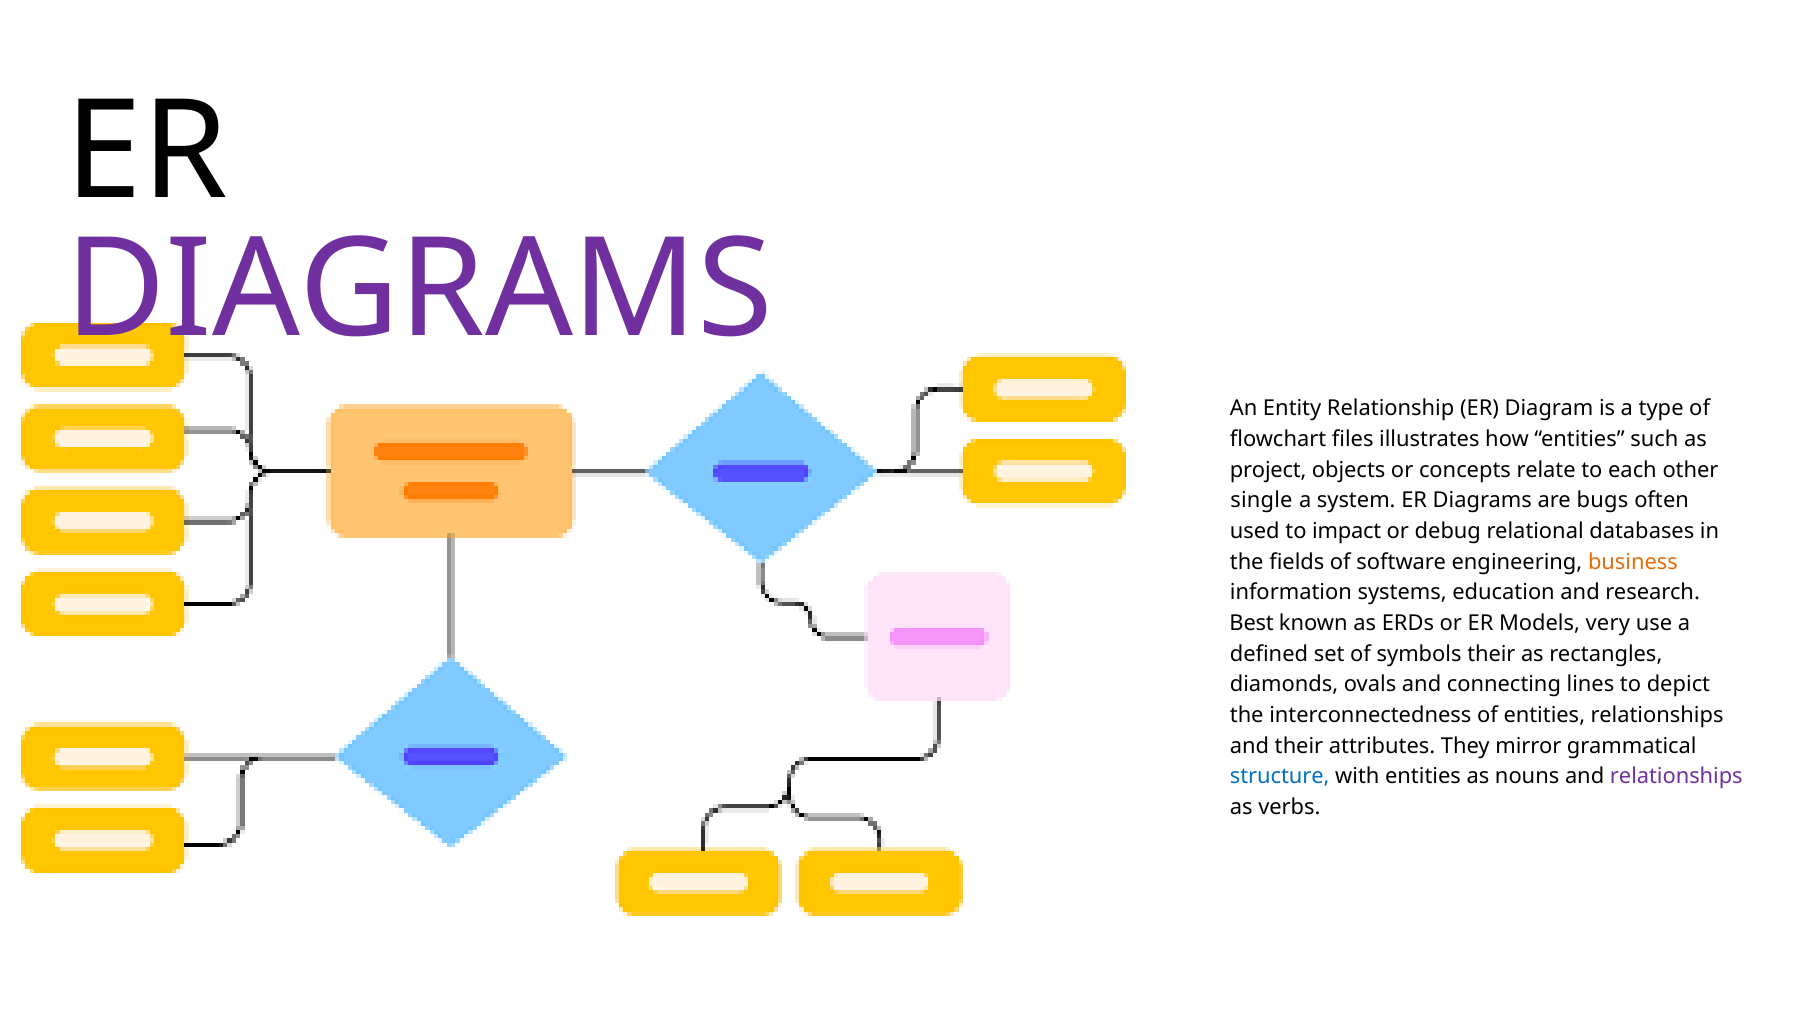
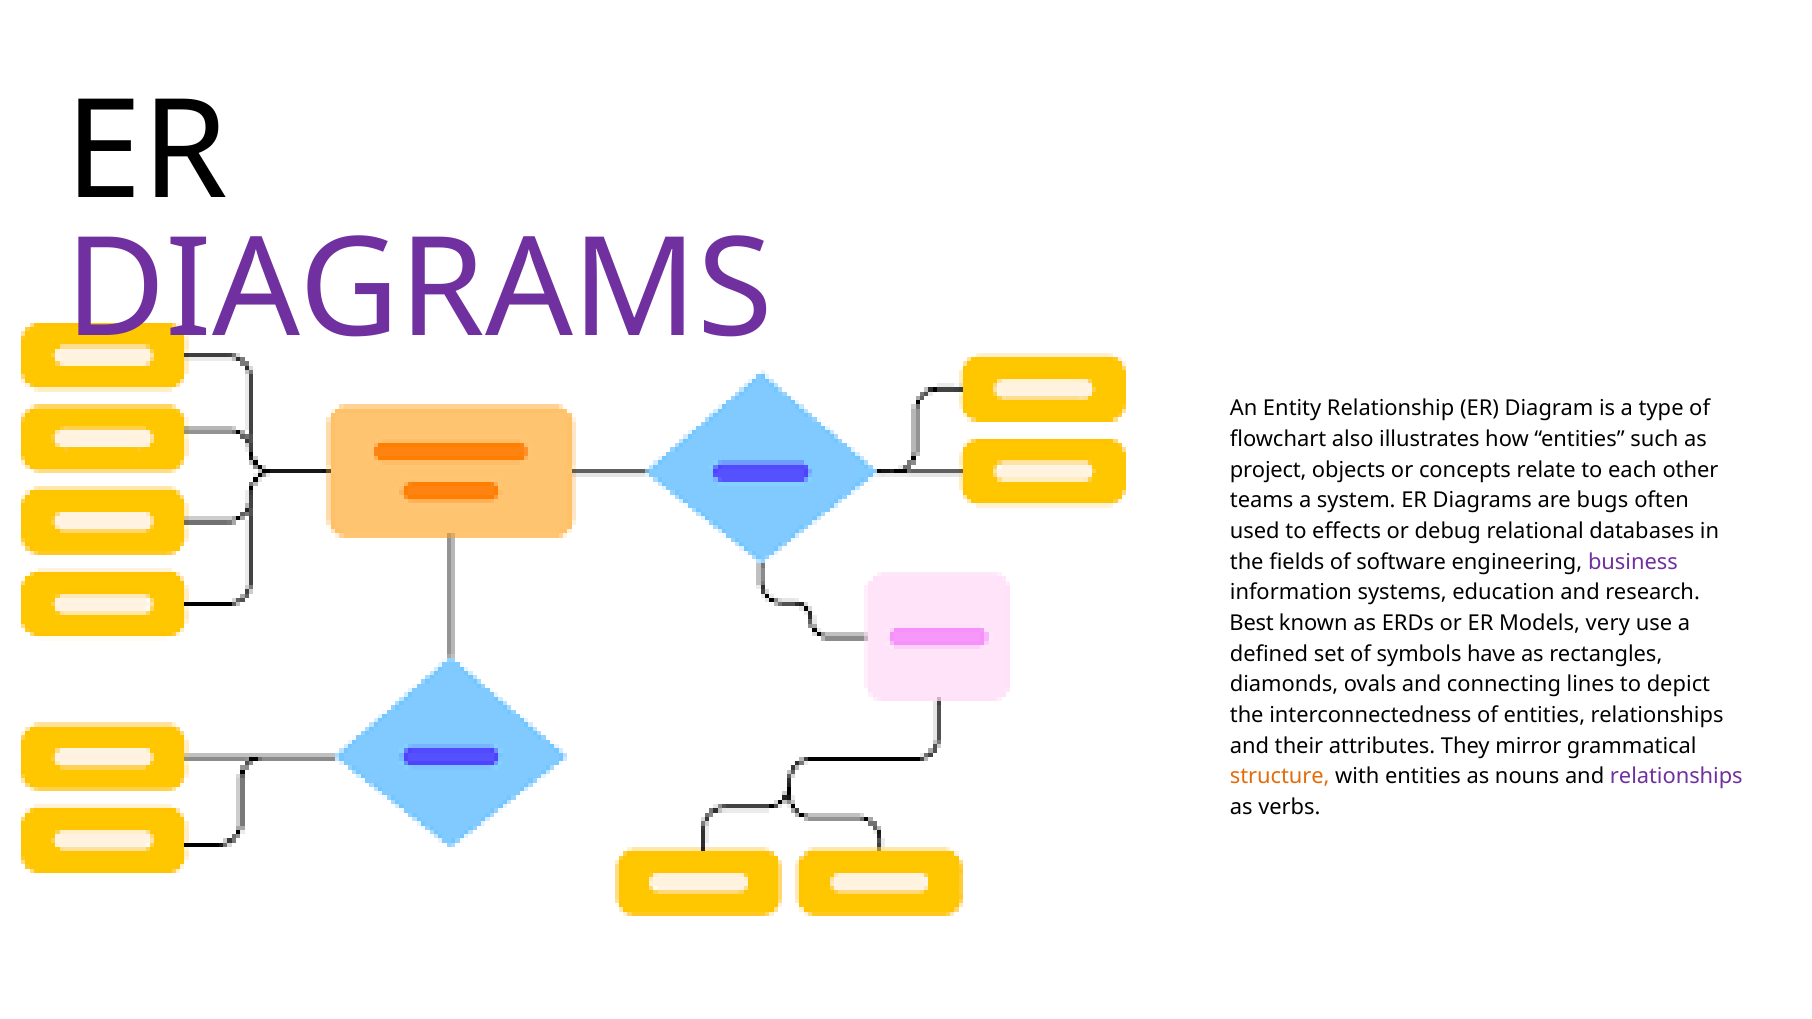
files: files -> also
single: single -> teams
impact: impact -> effects
business colour: orange -> purple
symbols their: their -> have
structure colour: blue -> orange
